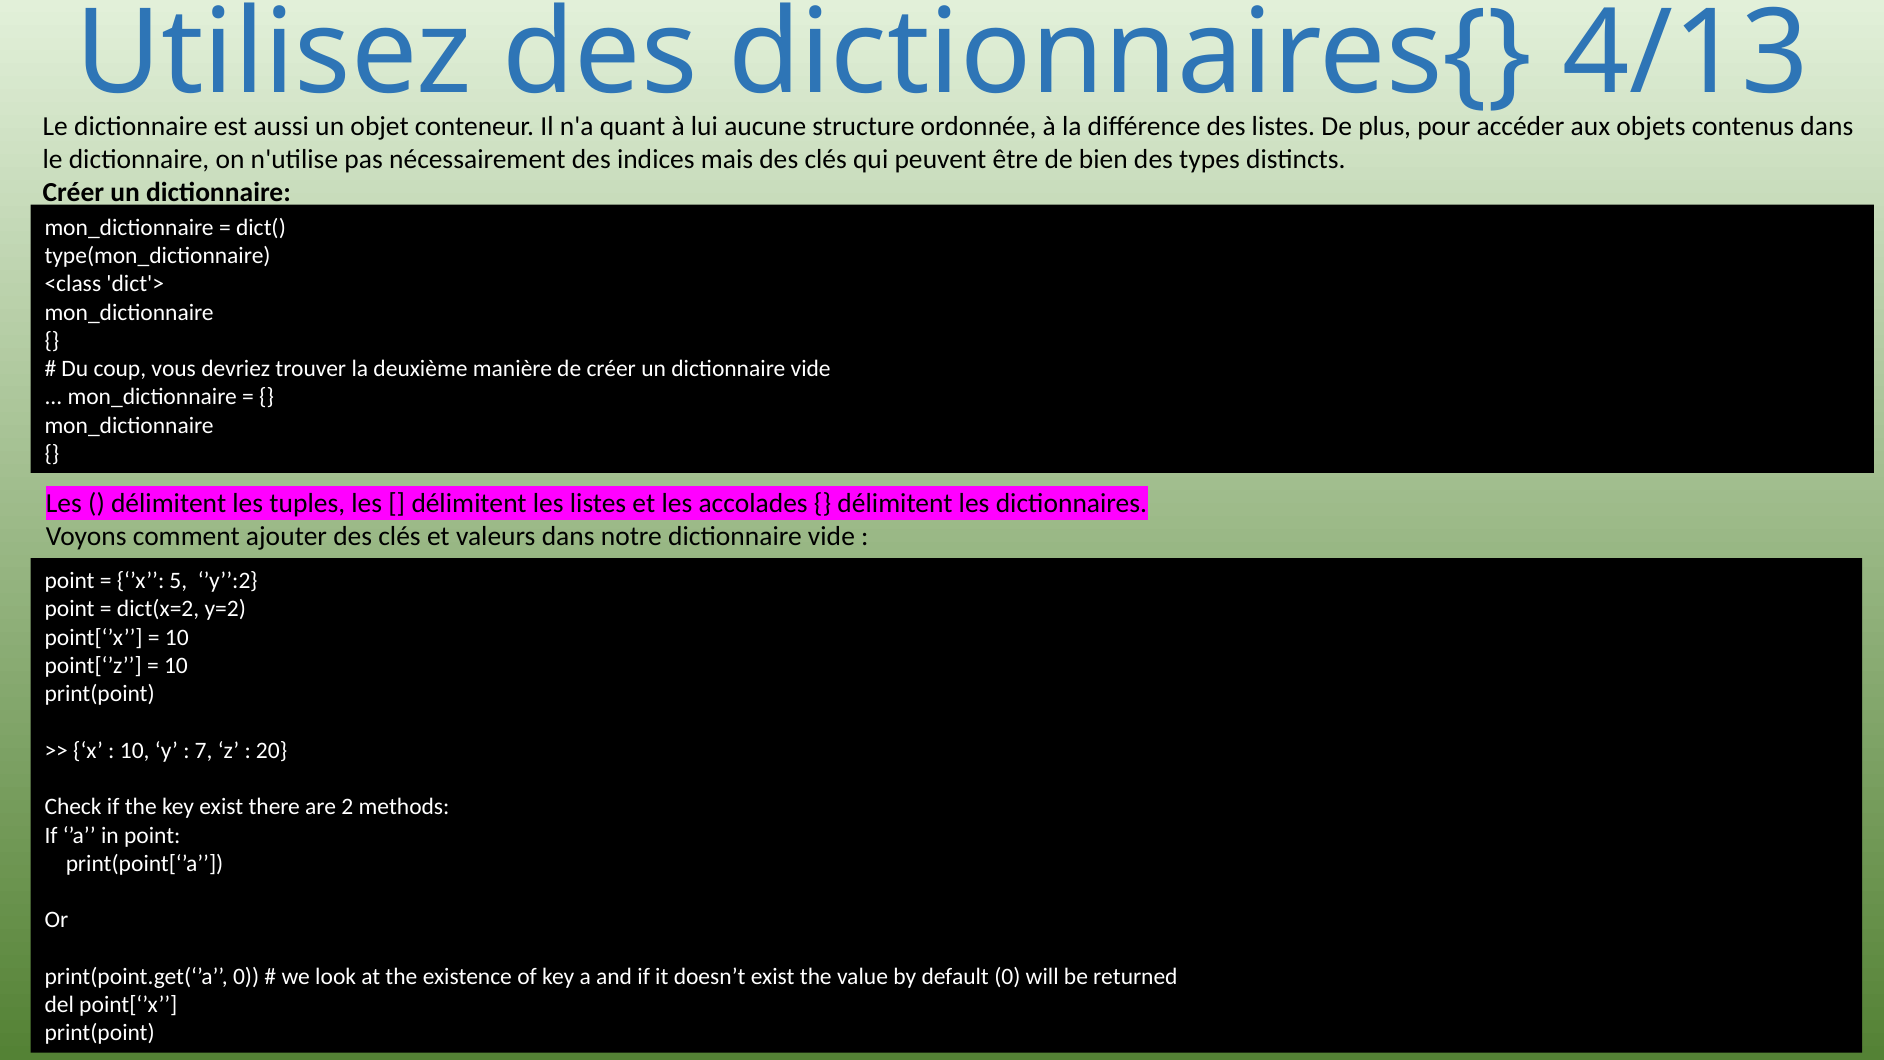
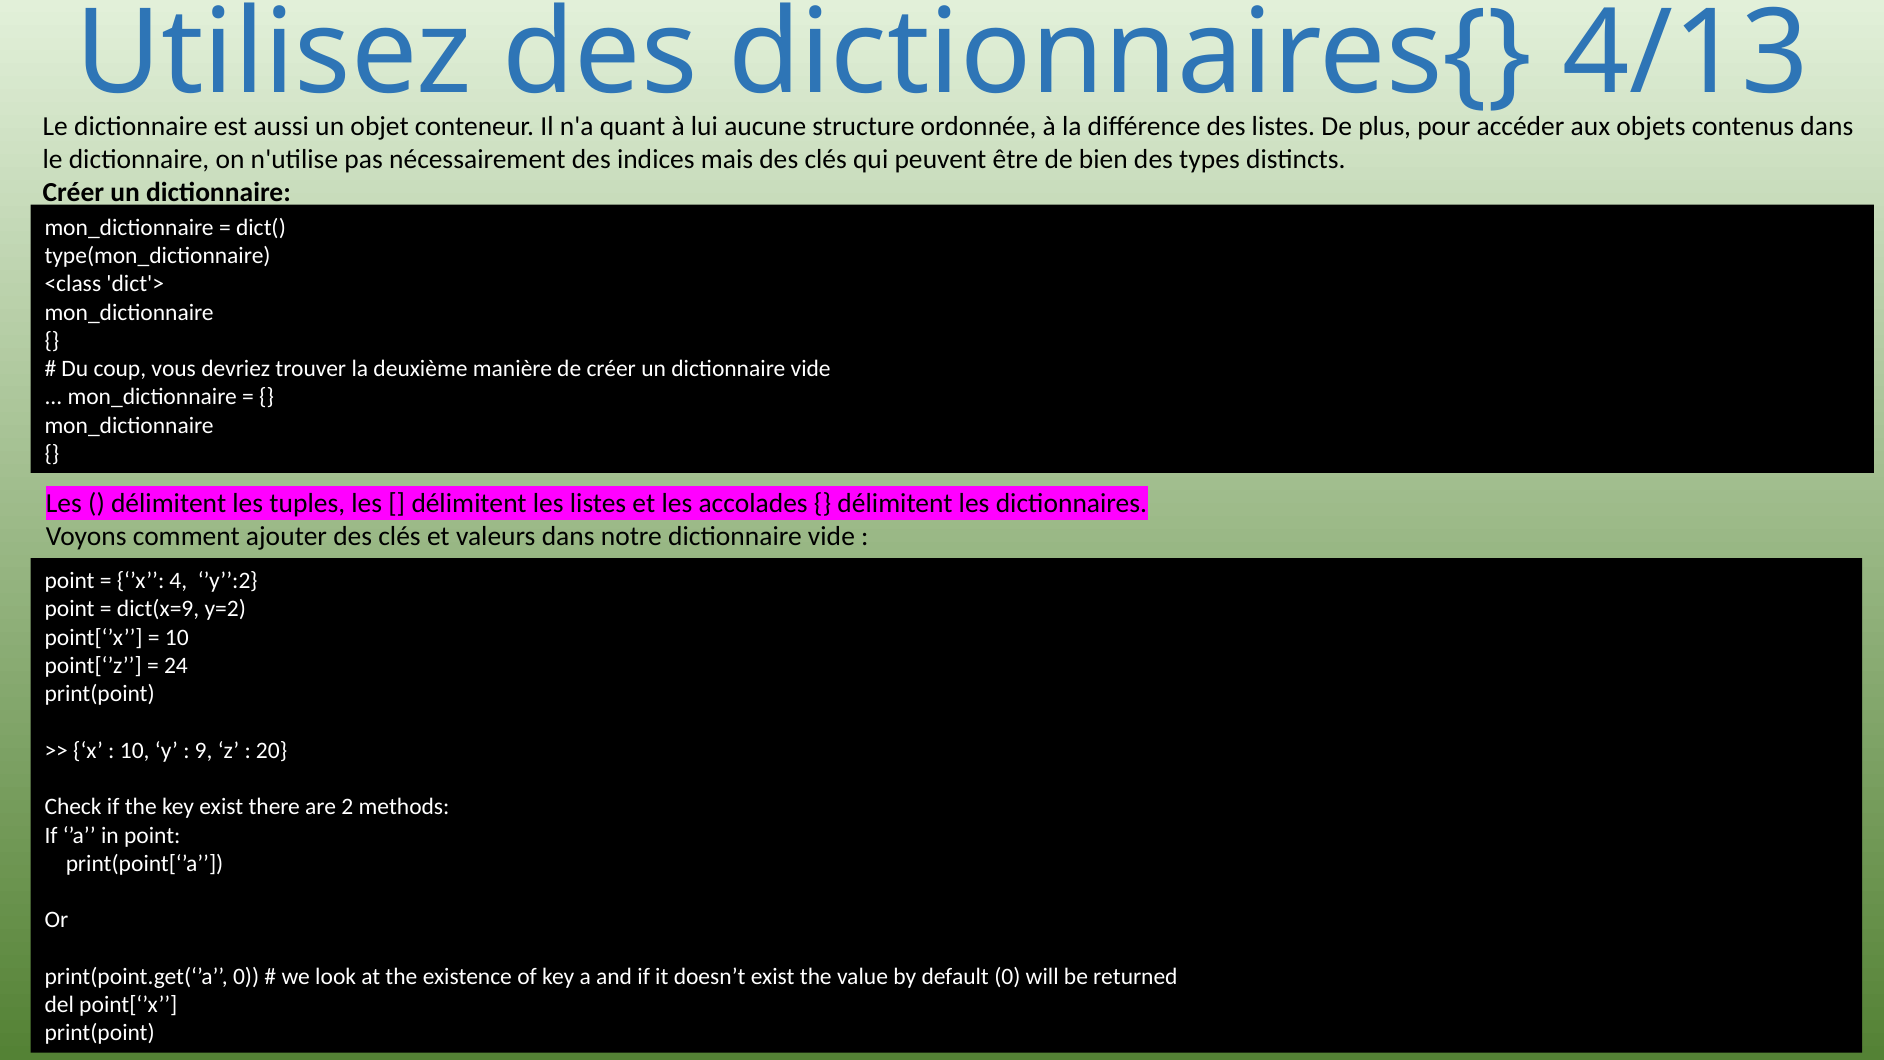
5: 5 -> 4
dict(x=2: dict(x=2 -> dict(x=9
10 at (176, 666): 10 -> 24
7: 7 -> 9
